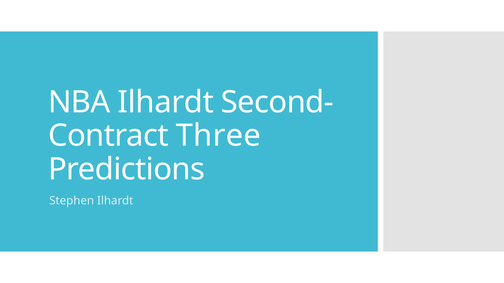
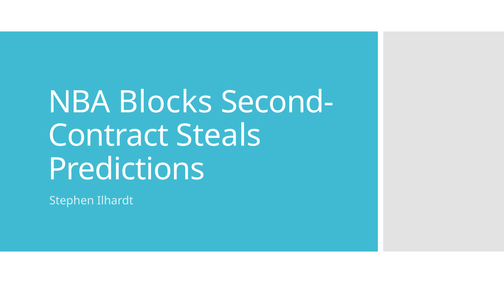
NBA Ilhardt: Ilhardt -> Blocks
Three: Three -> Steals
